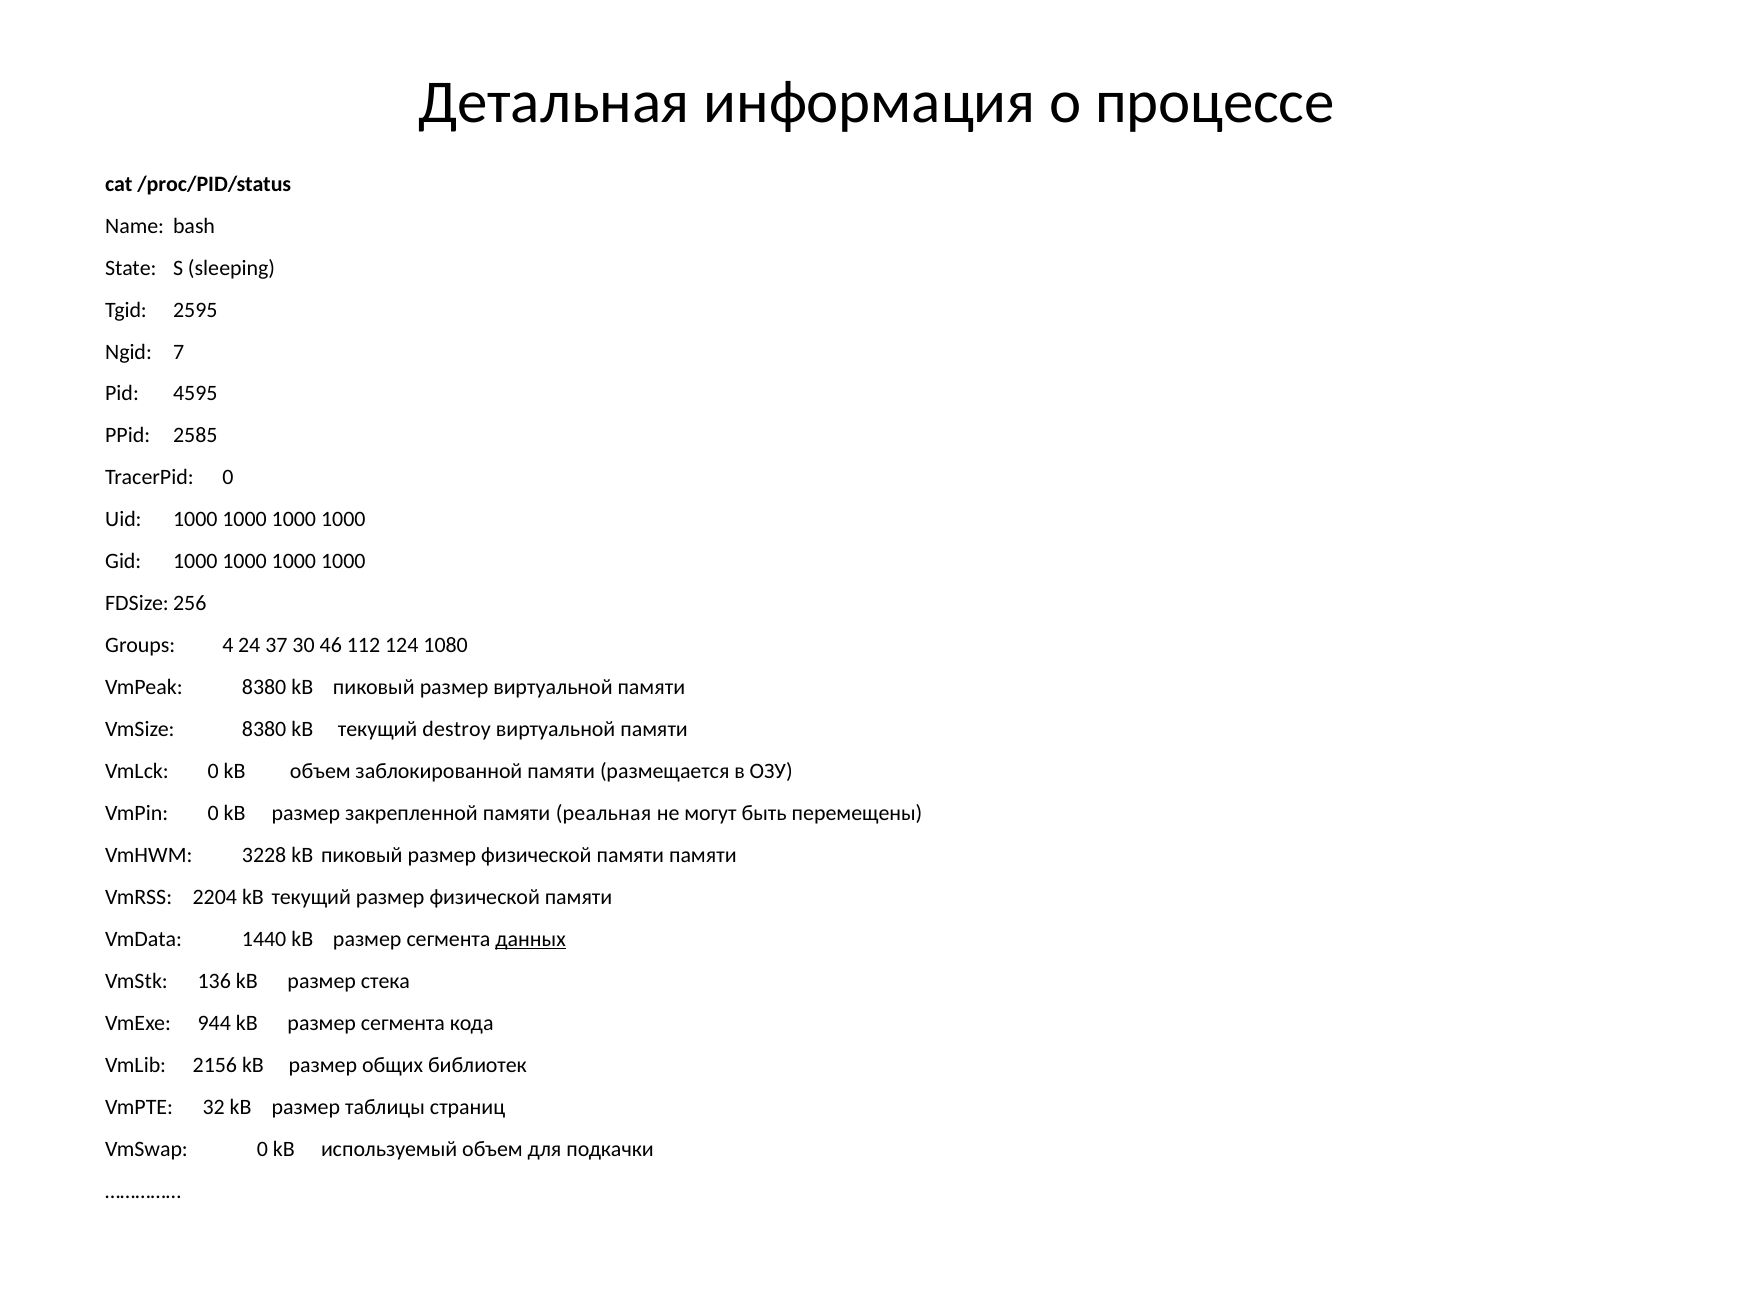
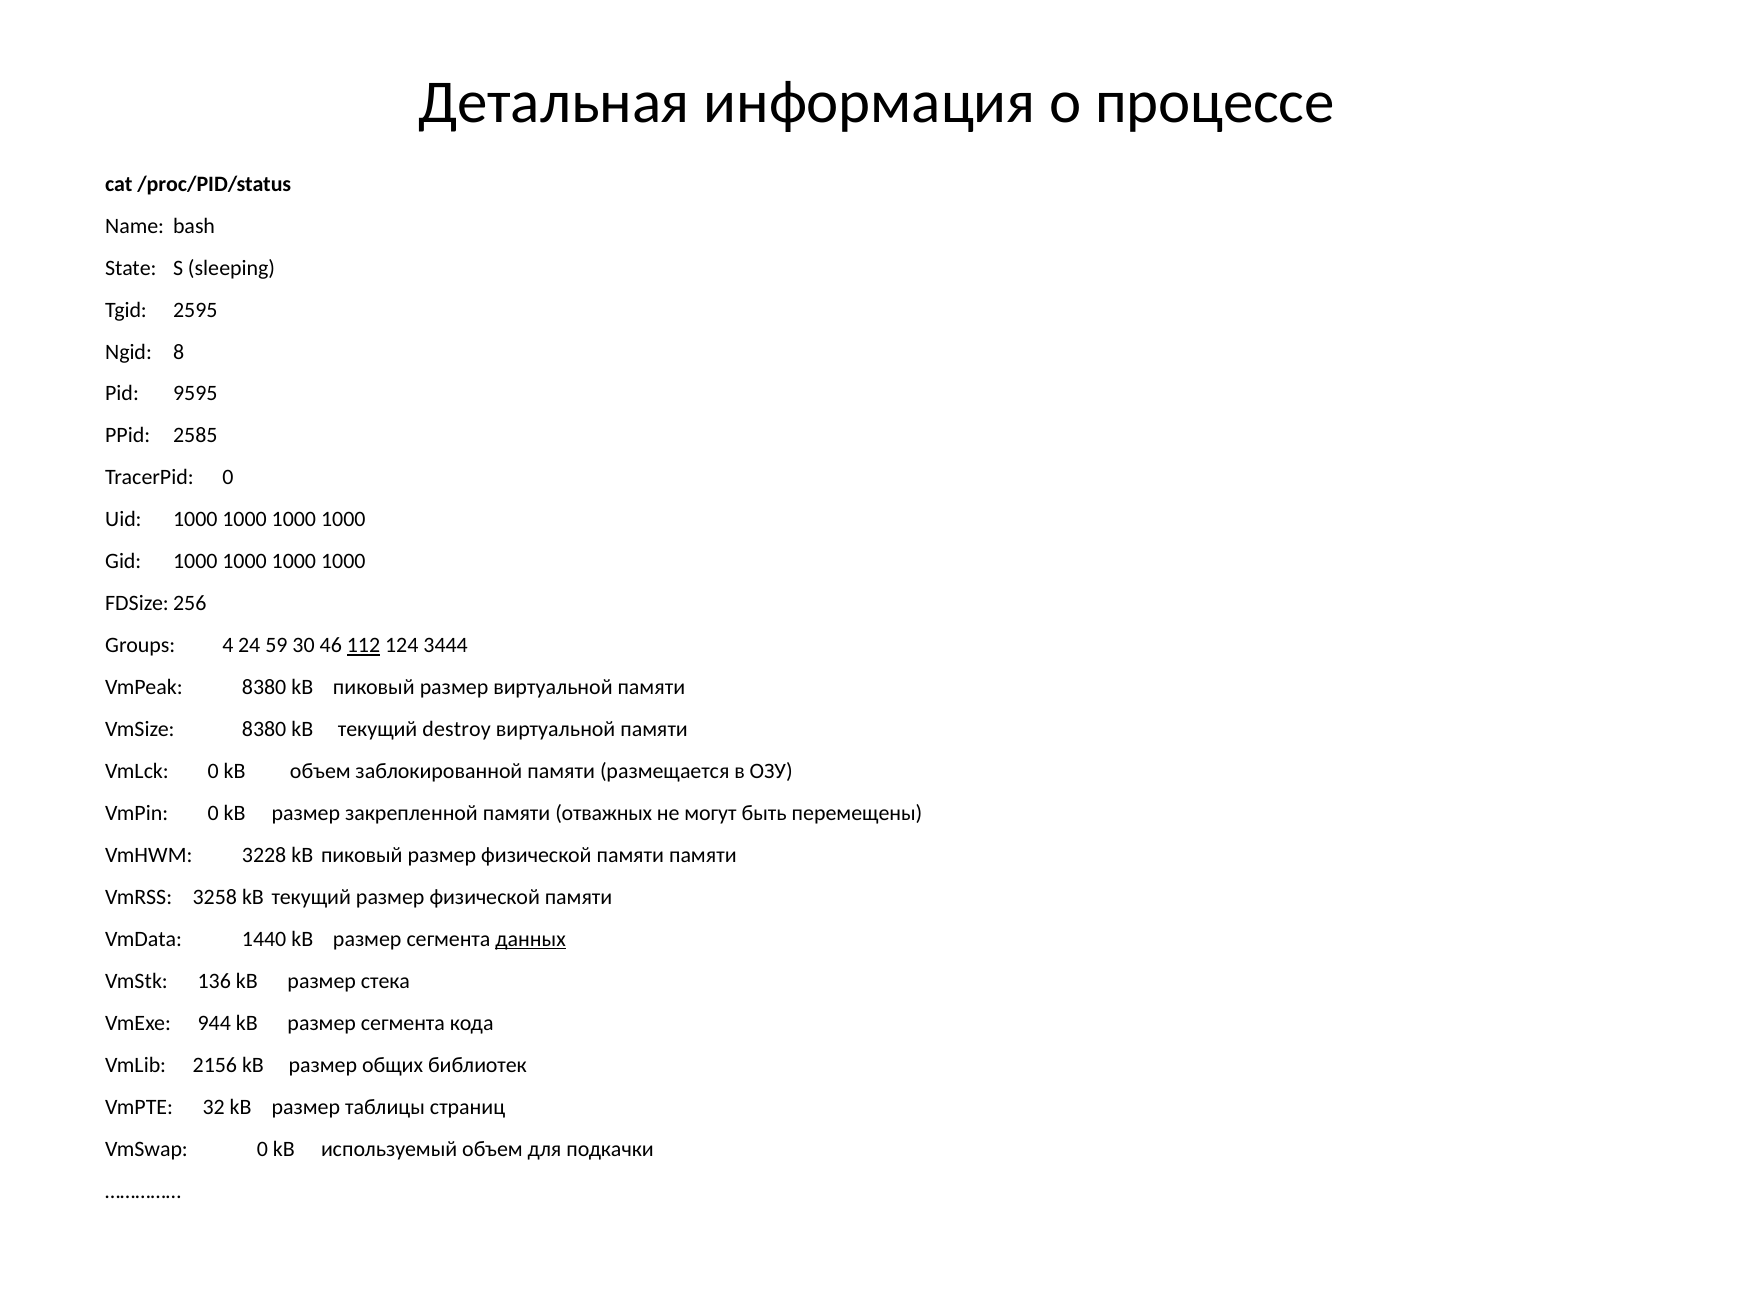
7: 7 -> 8
4595: 4595 -> 9595
37: 37 -> 59
112 underline: none -> present
1080: 1080 -> 3444
реальная: реальная -> отважных
2204: 2204 -> 3258
